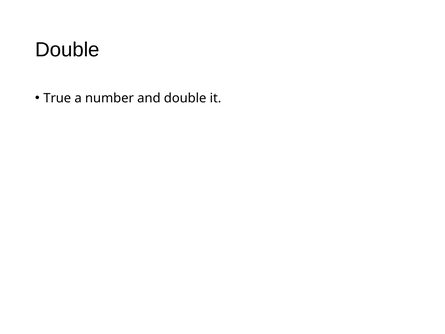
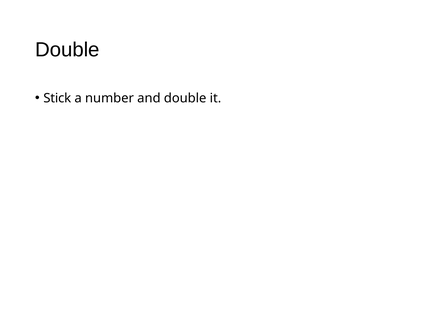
True: True -> Stick
